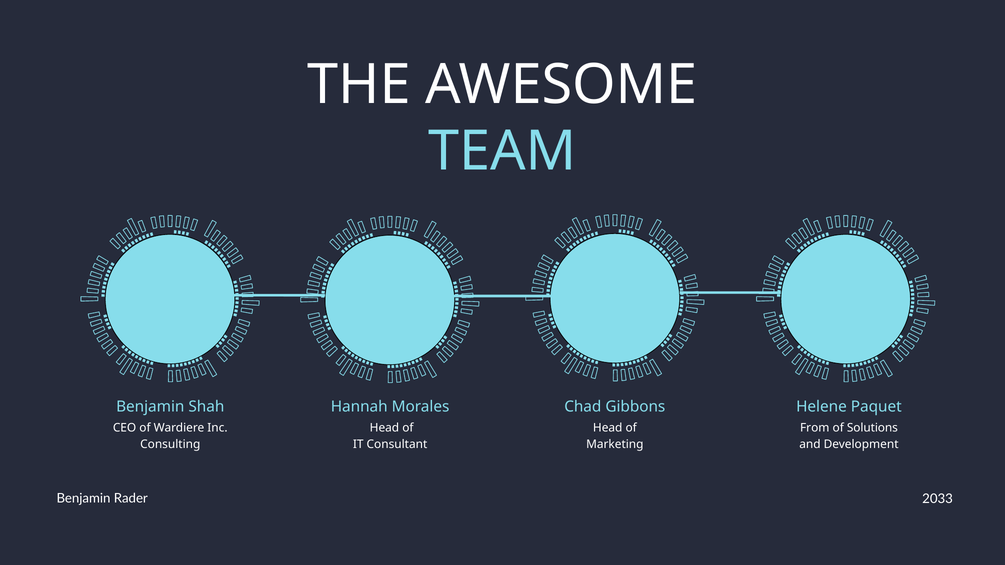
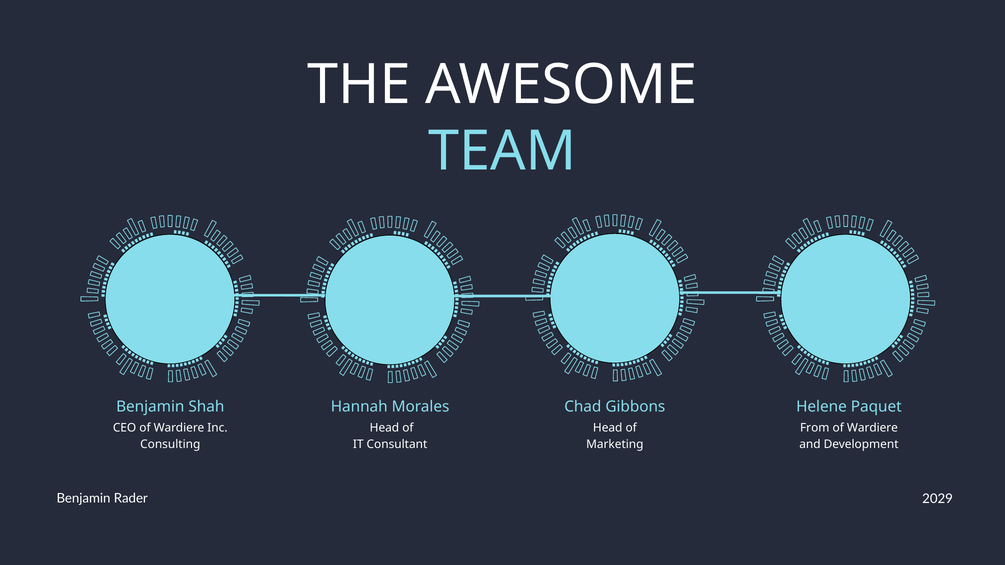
Solutions at (872, 428): Solutions -> Wardiere
2033: 2033 -> 2029
